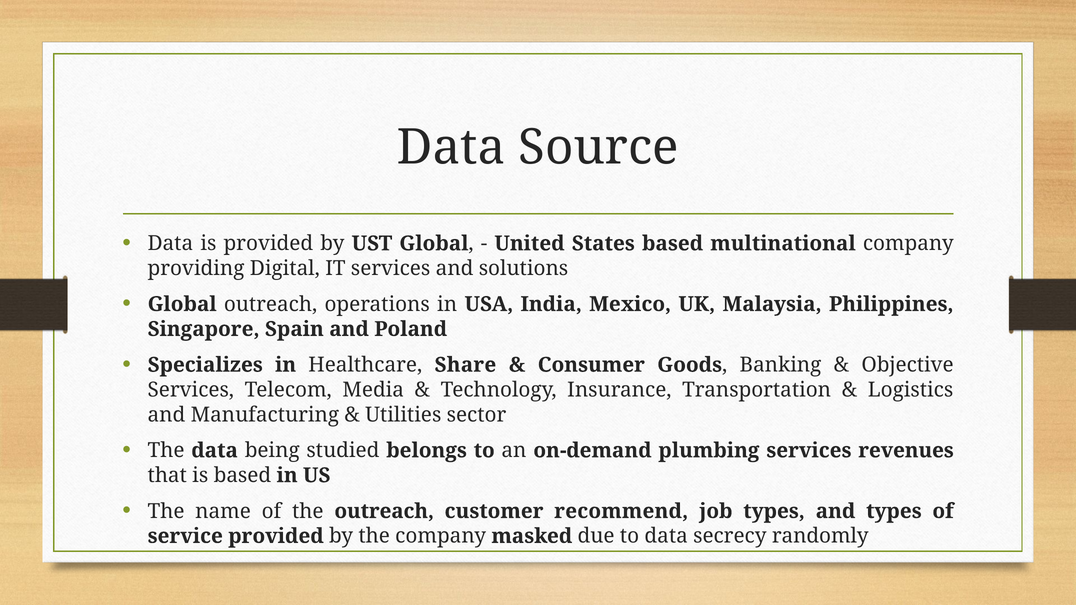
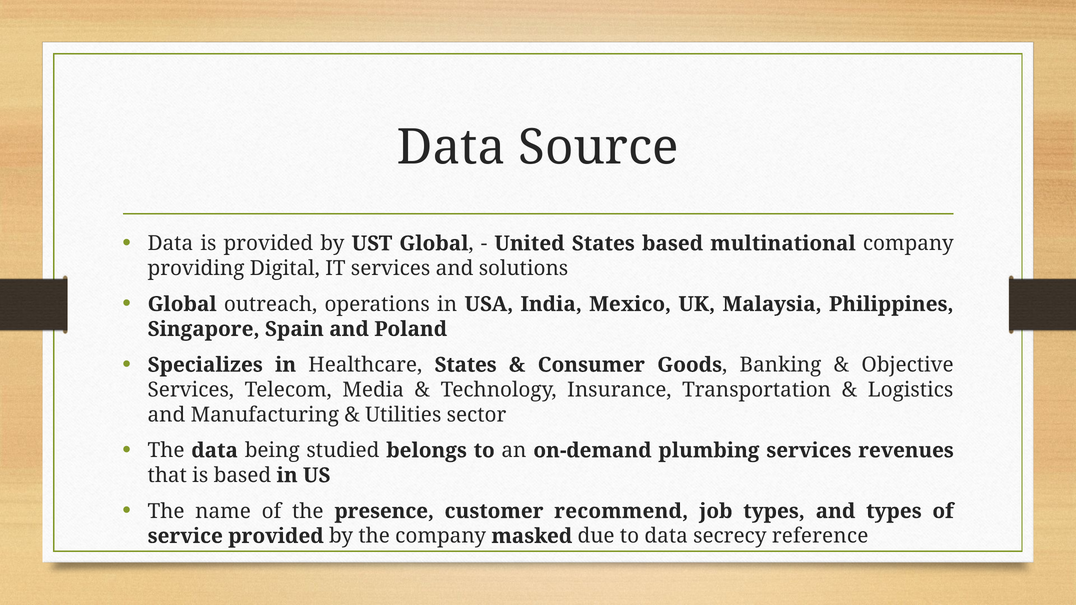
Healthcare Share: Share -> States
the outreach: outreach -> presence
randomly: randomly -> reference
